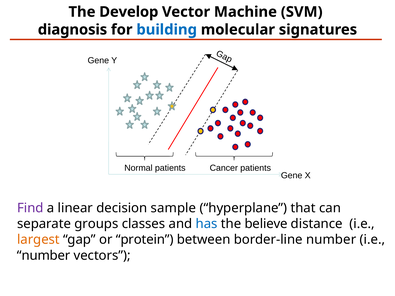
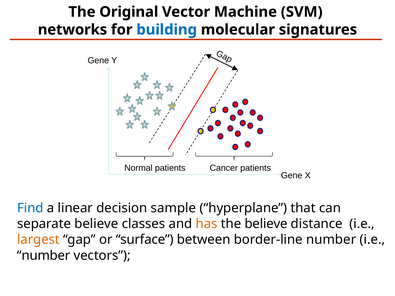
Develop: Develop -> Original
diagnosis: diagnosis -> networks
Find colour: purple -> blue
separate groups: groups -> believe
has colour: blue -> orange
protein: protein -> surface
